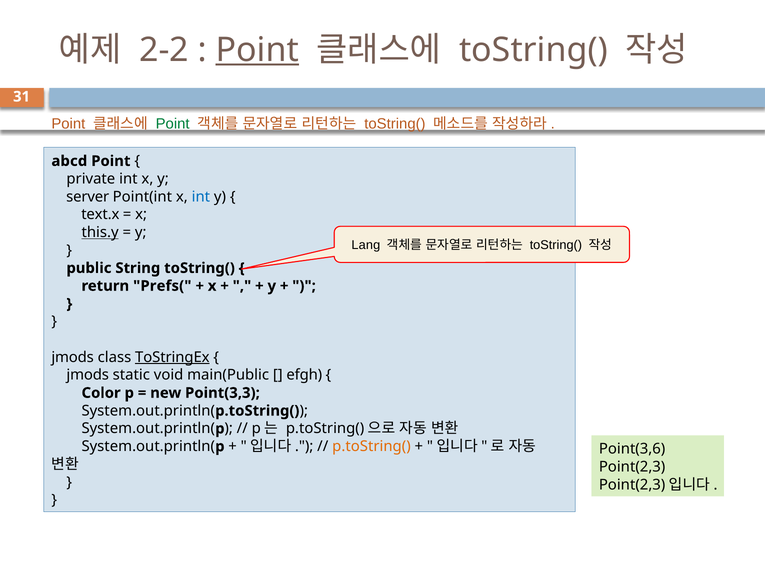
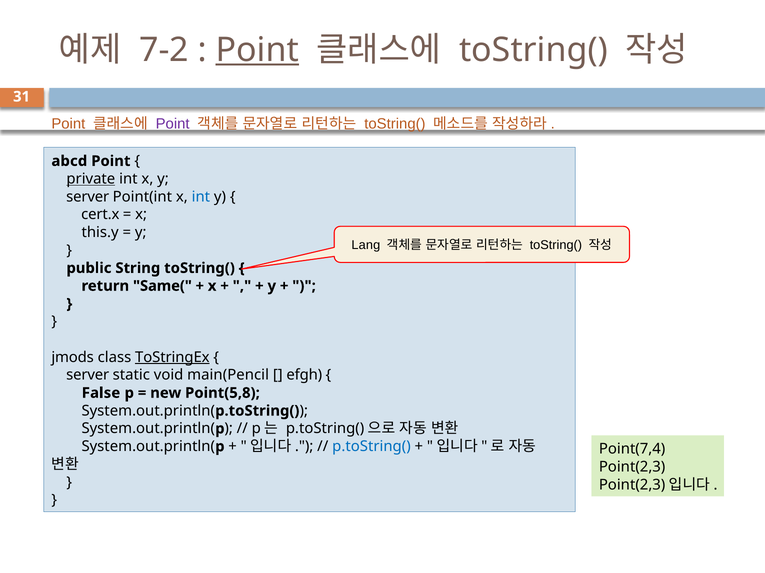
2-2: 2-2 -> 7-2
Point at (173, 124) colour: green -> purple
private underline: none -> present
text.x: text.x -> cert.x
this.y underline: present -> none
Prefs(: Prefs( -> Same(
jmods at (88, 376): jmods -> server
main(Public: main(Public -> main(Pencil
Color: Color -> False
Point(3,3: Point(3,3 -> Point(5,8
p.toString( colour: orange -> blue
Point(3,6: Point(3,6 -> Point(7,4
